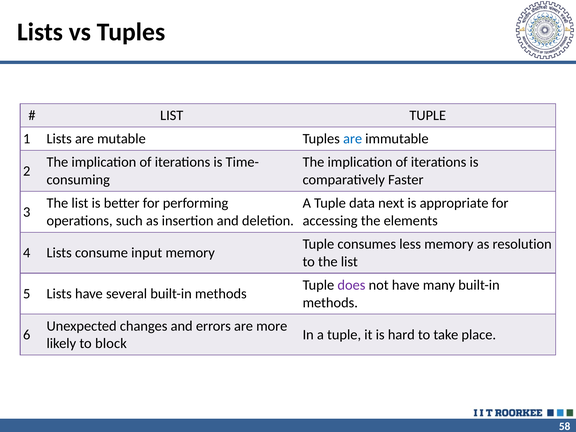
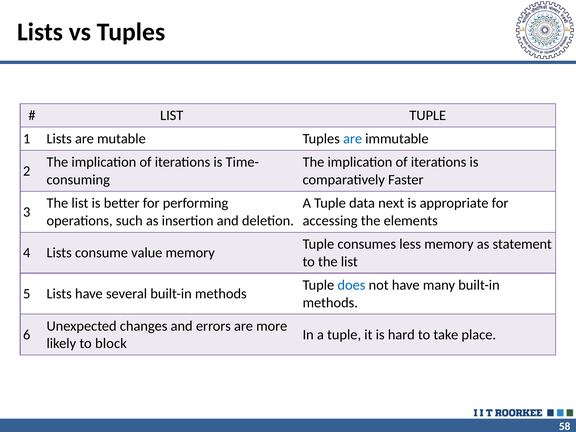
resolution: resolution -> statement
input: input -> value
does colour: purple -> blue
